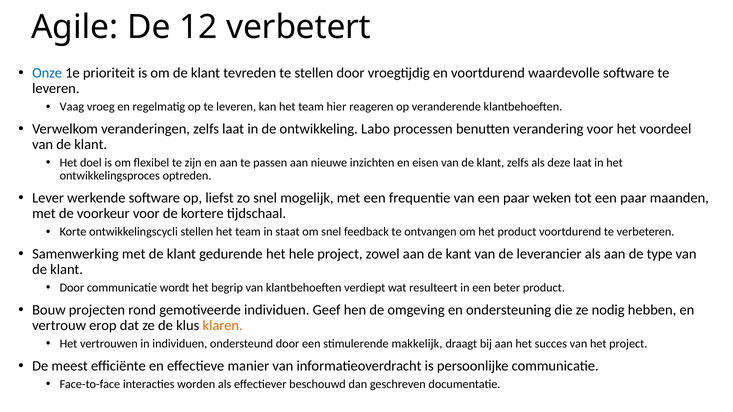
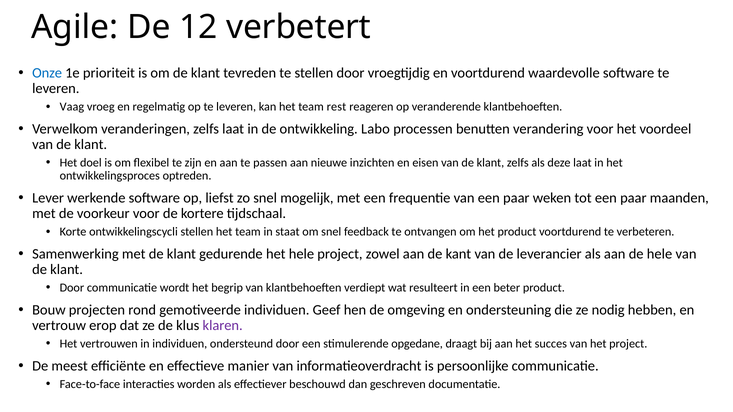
hier: hier -> rest
de type: type -> hele
klaren colour: orange -> purple
makkelijk: makkelijk -> opgedane
